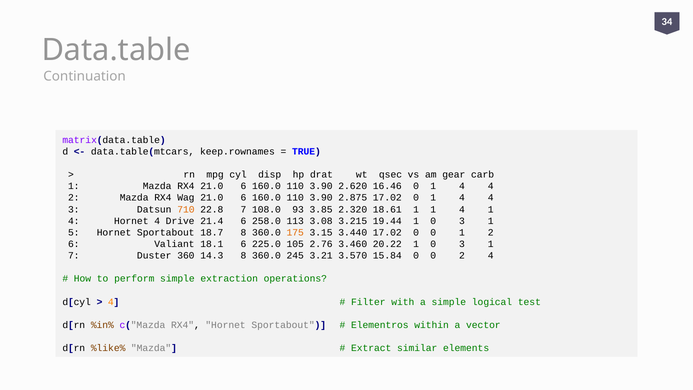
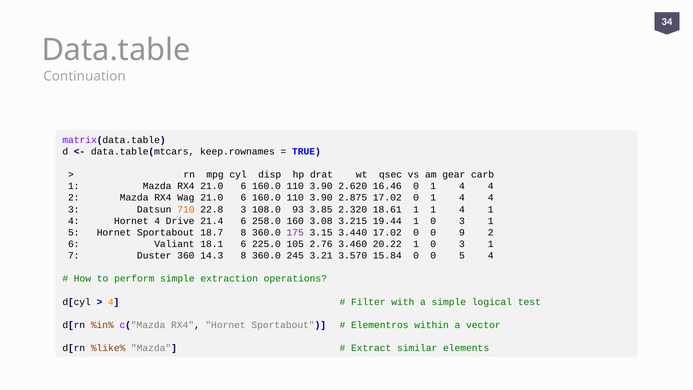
22.8 7: 7 -> 3
113: 113 -> 160
175 colour: orange -> purple
0 0 1: 1 -> 9
0 2: 2 -> 5
